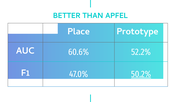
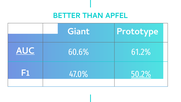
Place: Place -> Giant
AUC underline: none -> present
52.2%: 52.2% -> 61.2%
